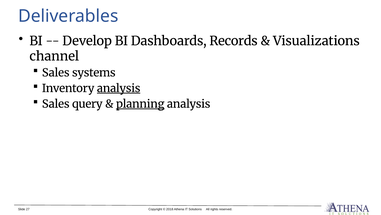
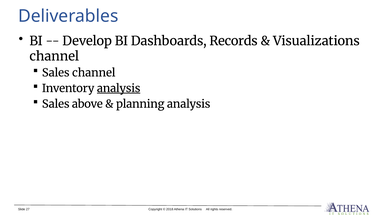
Sales systems: systems -> channel
query: query -> above
planning underline: present -> none
